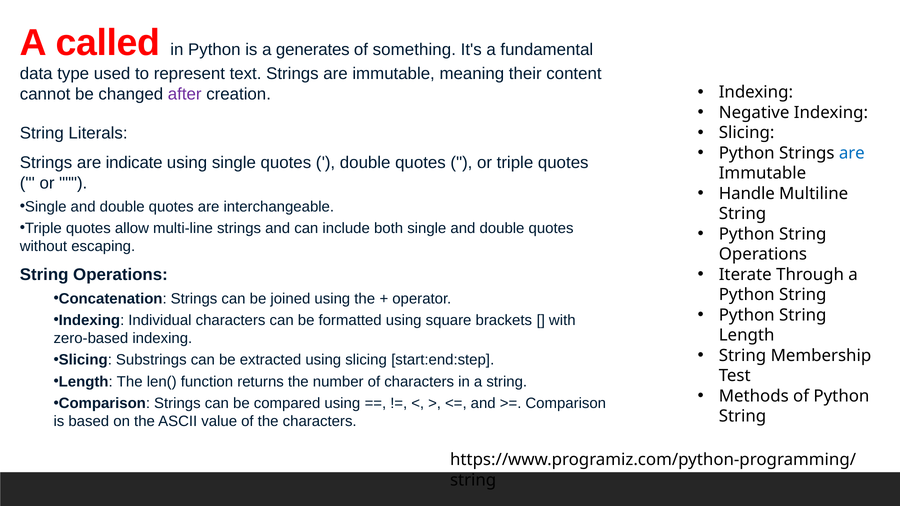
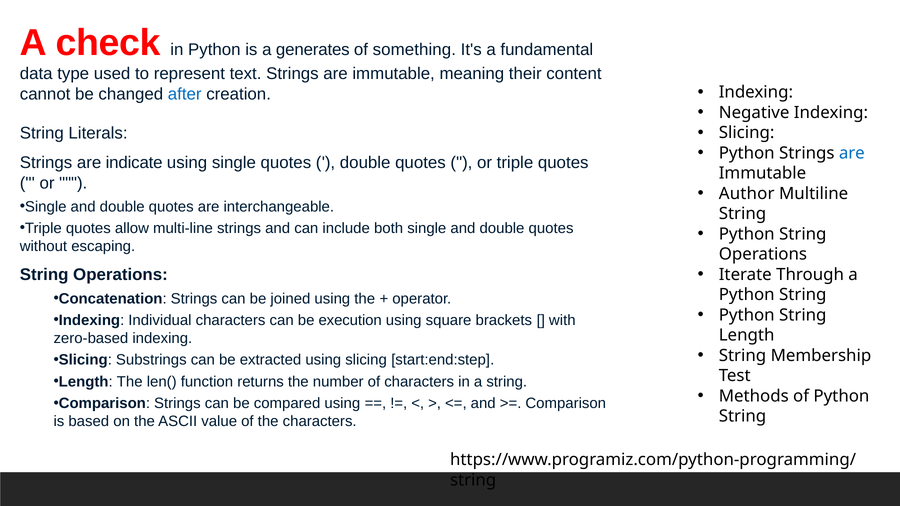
called: called -> check
after colour: purple -> blue
Handle: Handle -> Author
formatted: formatted -> execution
